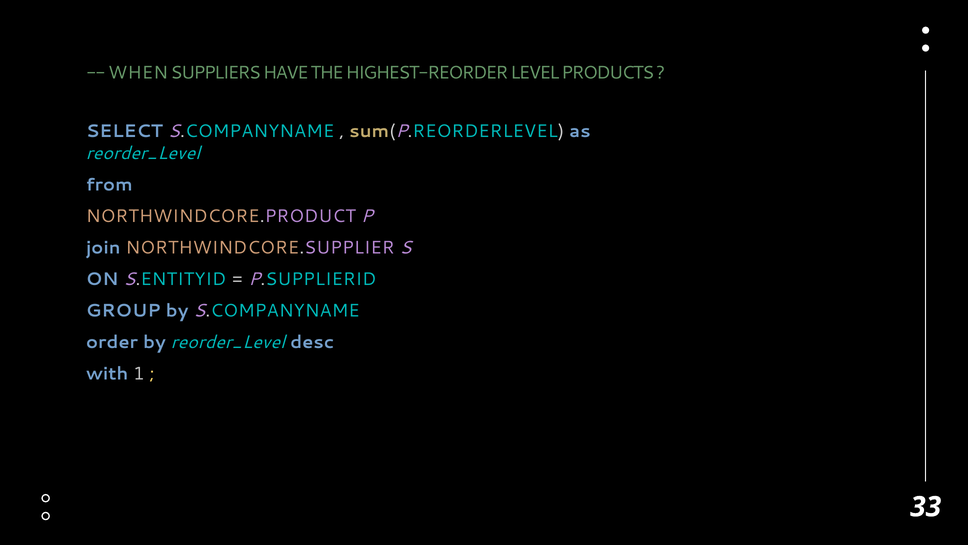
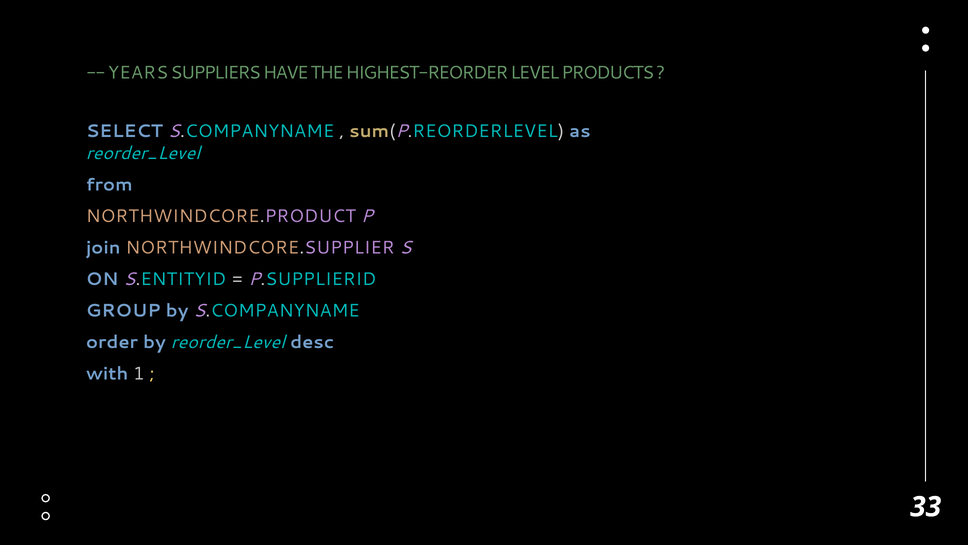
WHEN: WHEN -> YEARS
